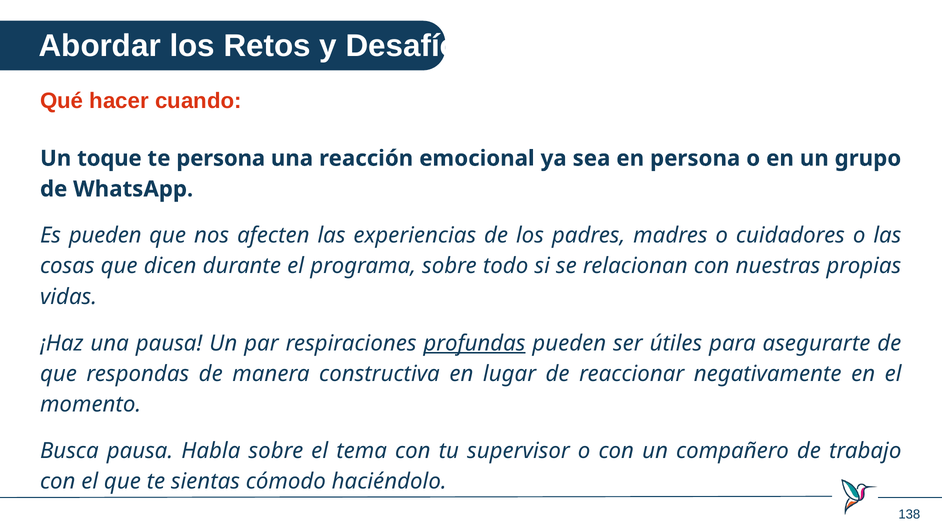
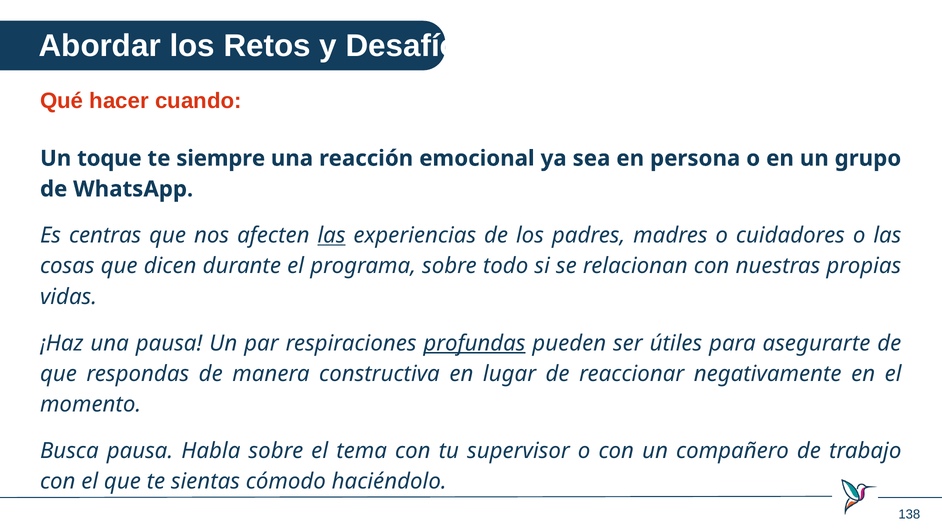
te persona: persona -> siempre
Es pueden: pueden -> centras
las at (331, 235) underline: none -> present
